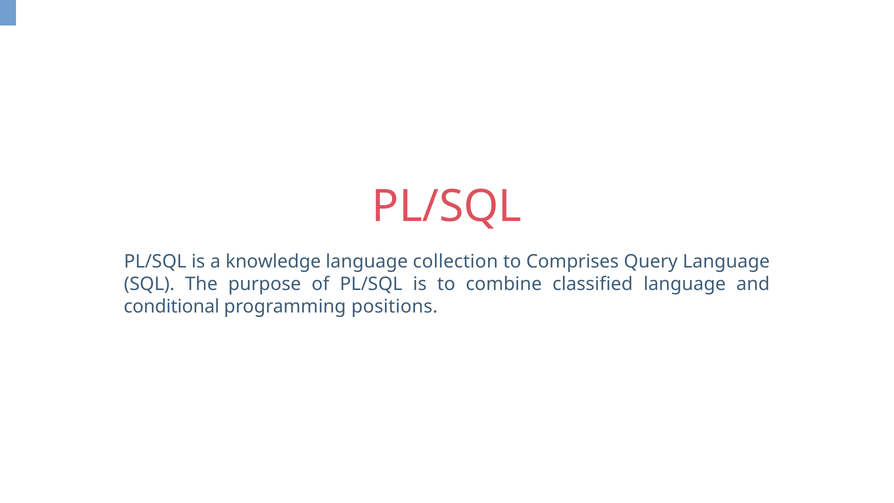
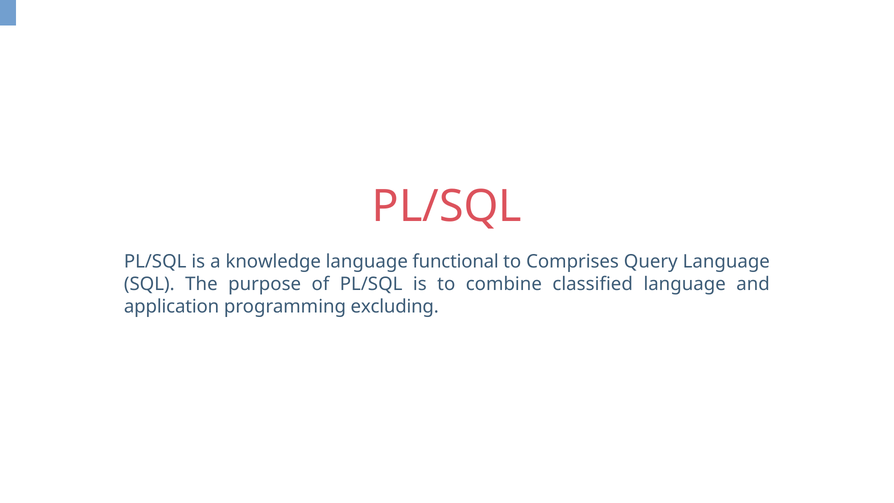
collection: collection -> functional
conditional: conditional -> application
positions: positions -> excluding
